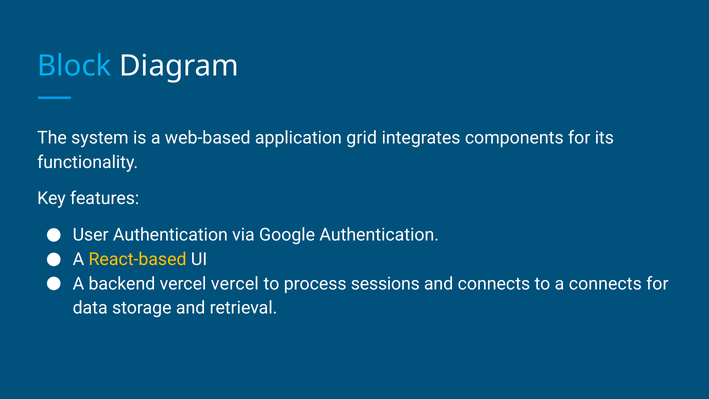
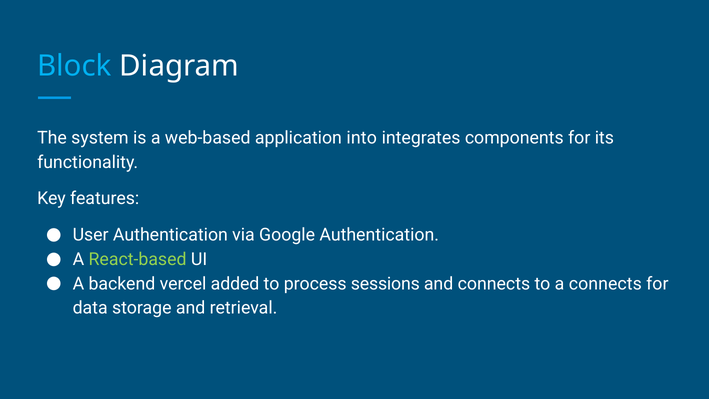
grid: grid -> into
React-based colour: yellow -> light green
vercel vercel: vercel -> added
